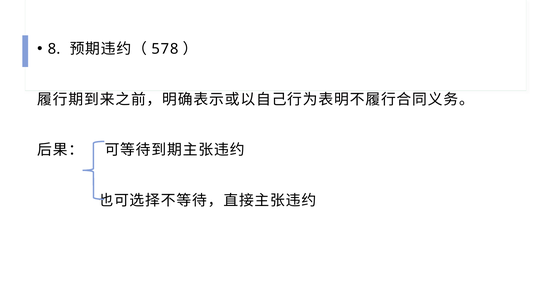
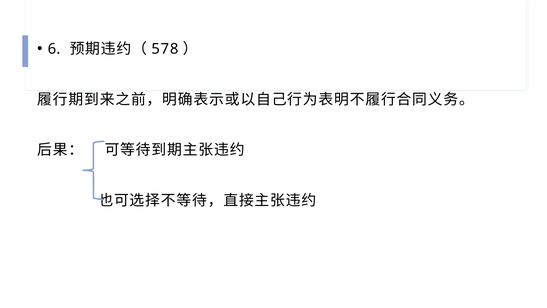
8: 8 -> 6
